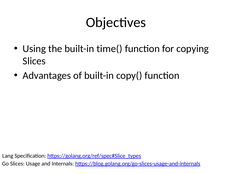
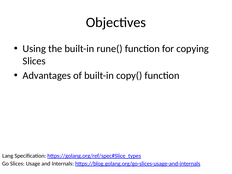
time(: time( -> rune(
